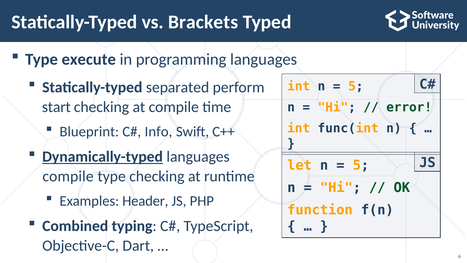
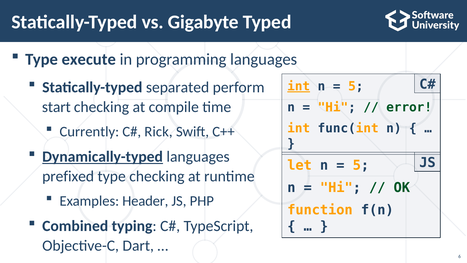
Brackets: Brackets -> Gigabyte
int at (299, 86) underline: none -> present
Blueprint: Blueprint -> Currently
Info: Info -> Rick
compile at (68, 176): compile -> prefixed
